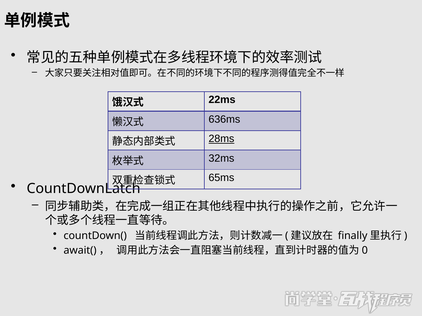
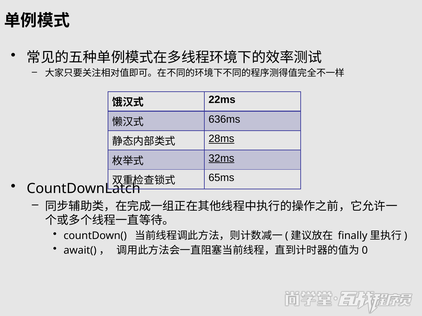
32ms underline: none -> present
